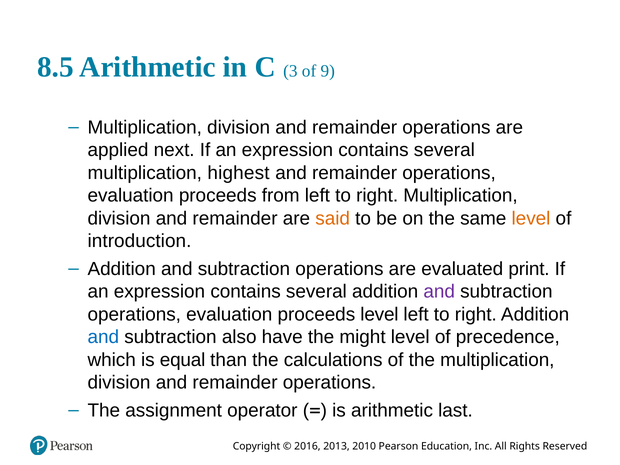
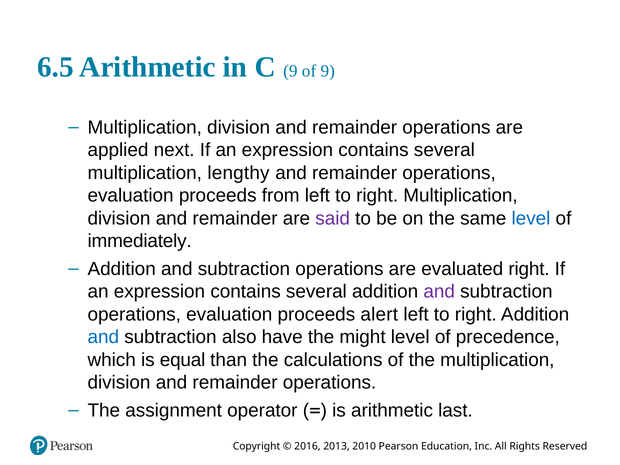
8.5: 8.5 -> 6.5
C 3: 3 -> 9
highest: highest -> lengthy
said colour: orange -> purple
level at (531, 218) colour: orange -> blue
introduction: introduction -> immediately
evaluated print: print -> right
proceeds level: level -> alert
